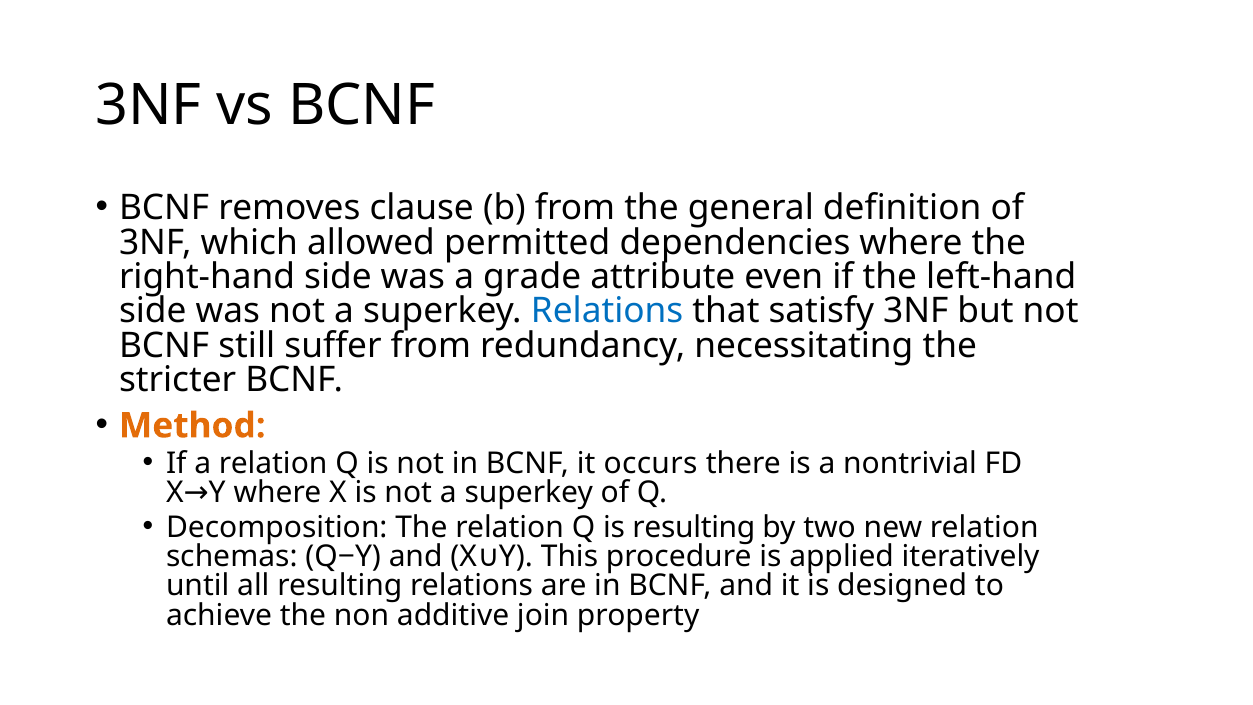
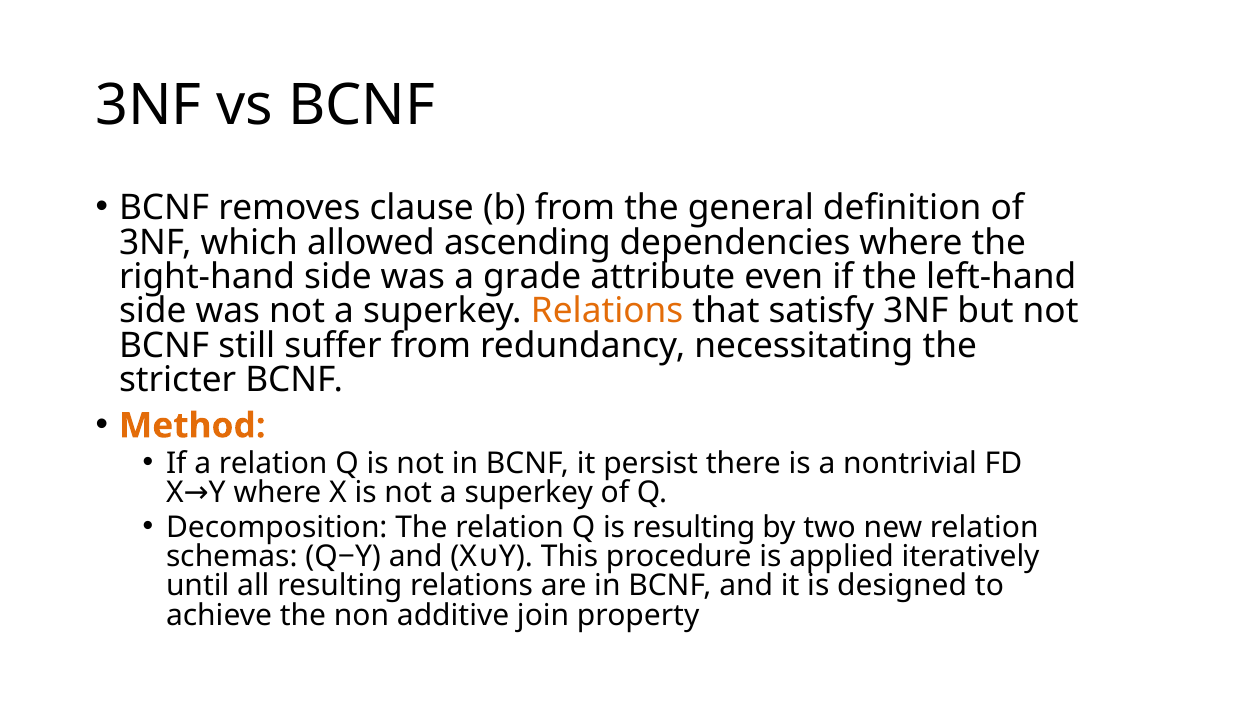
permitted: permitted -> ascending
Relations at (607, 311) colour: blue -> orange
occurs: occurs -> persist
